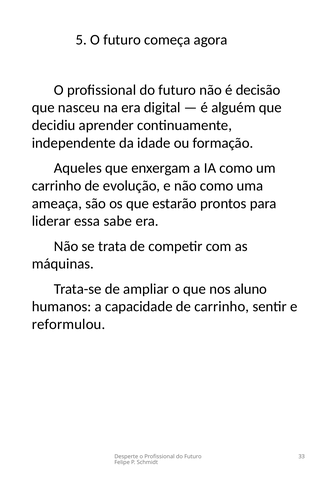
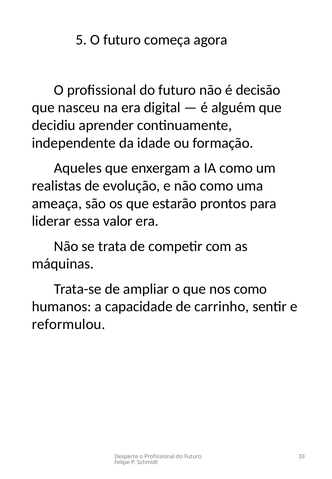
carrinho at (57, 186): carrinho -> realistas
sabe: sabe -> valor
nos aluno: aluno -> como
